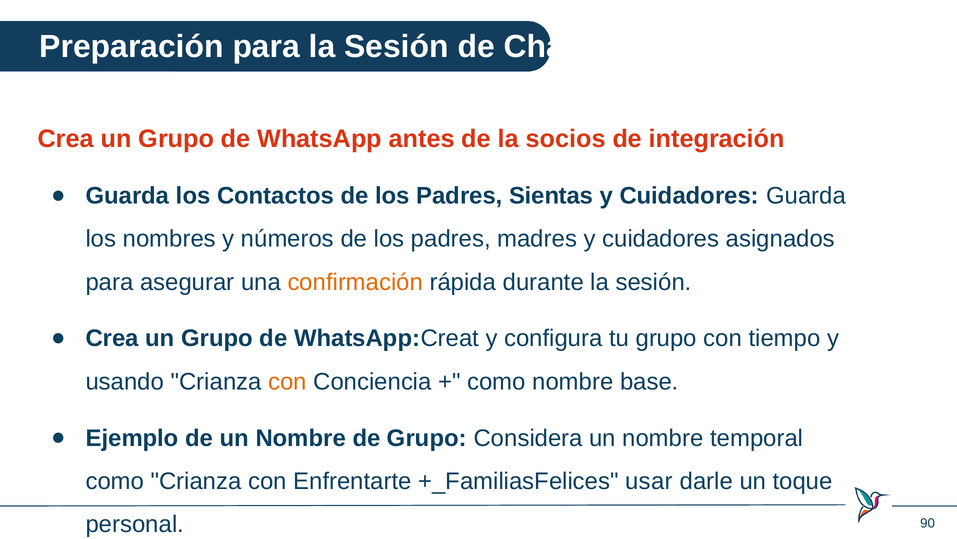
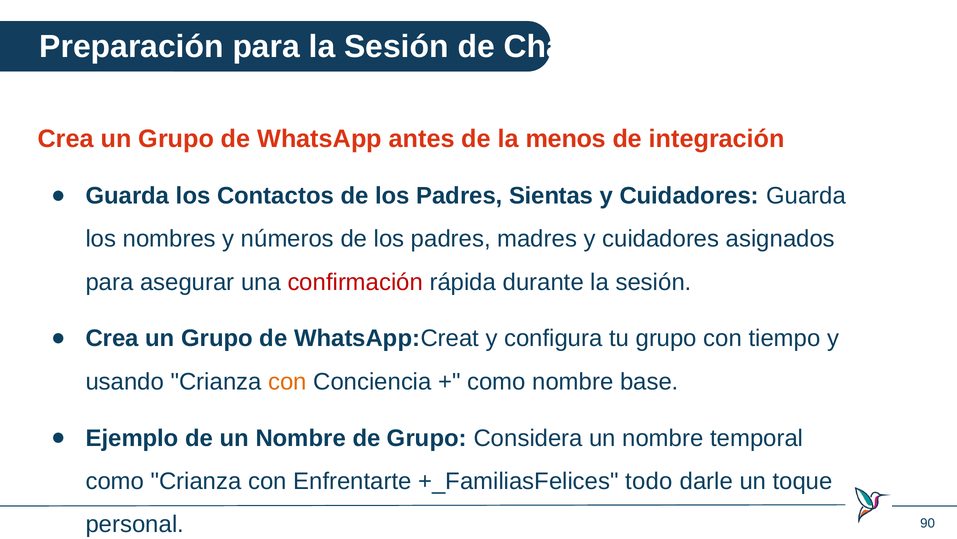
socios: socios -> menos
confirmación colour: orange -> red
usar: usar -> todo
